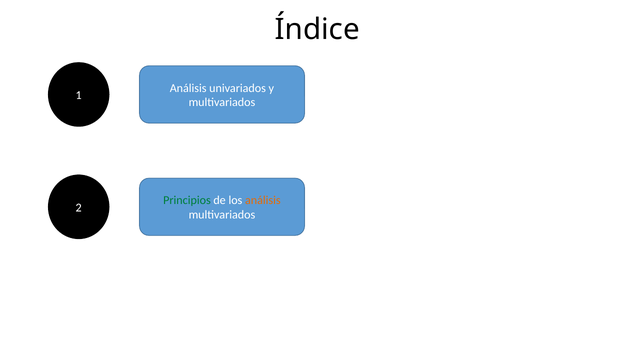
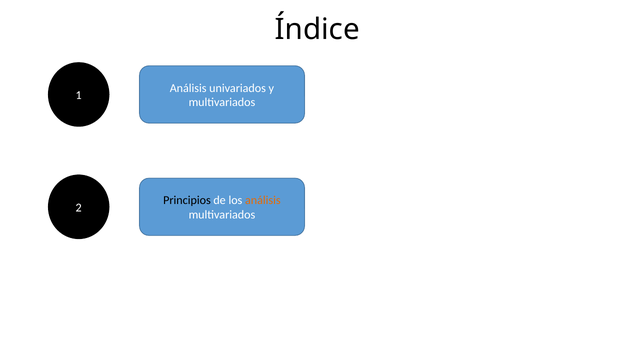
Principios colour: green -> black
